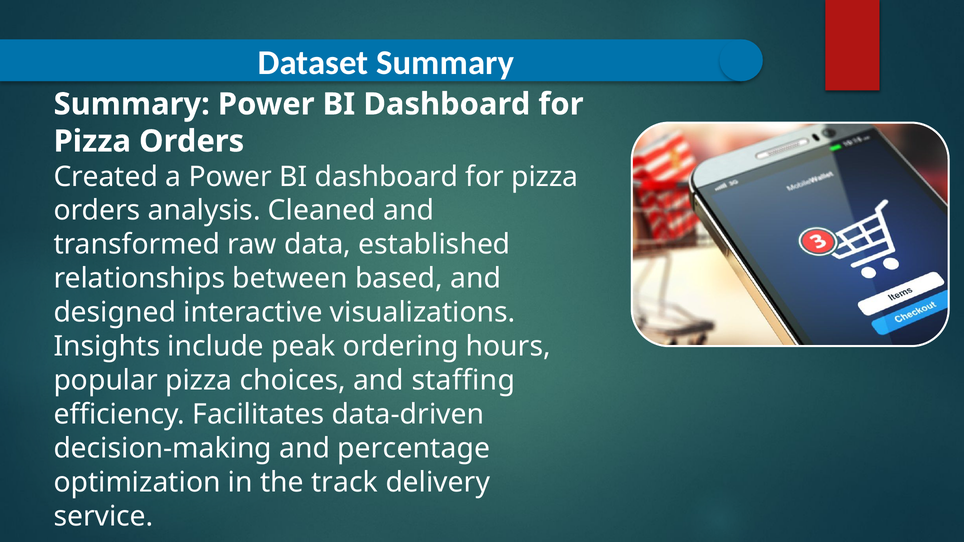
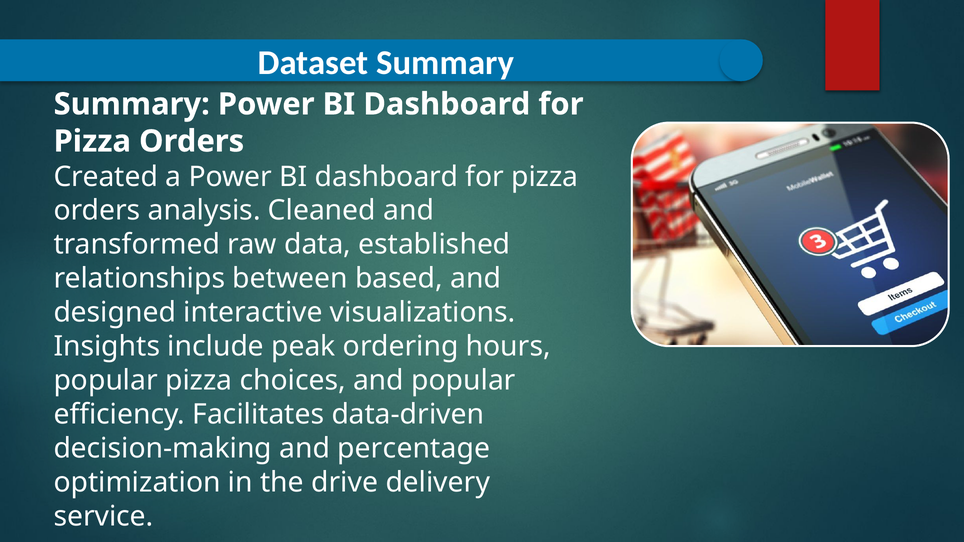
and staffing: staffing -> popular
track: track -> drive
